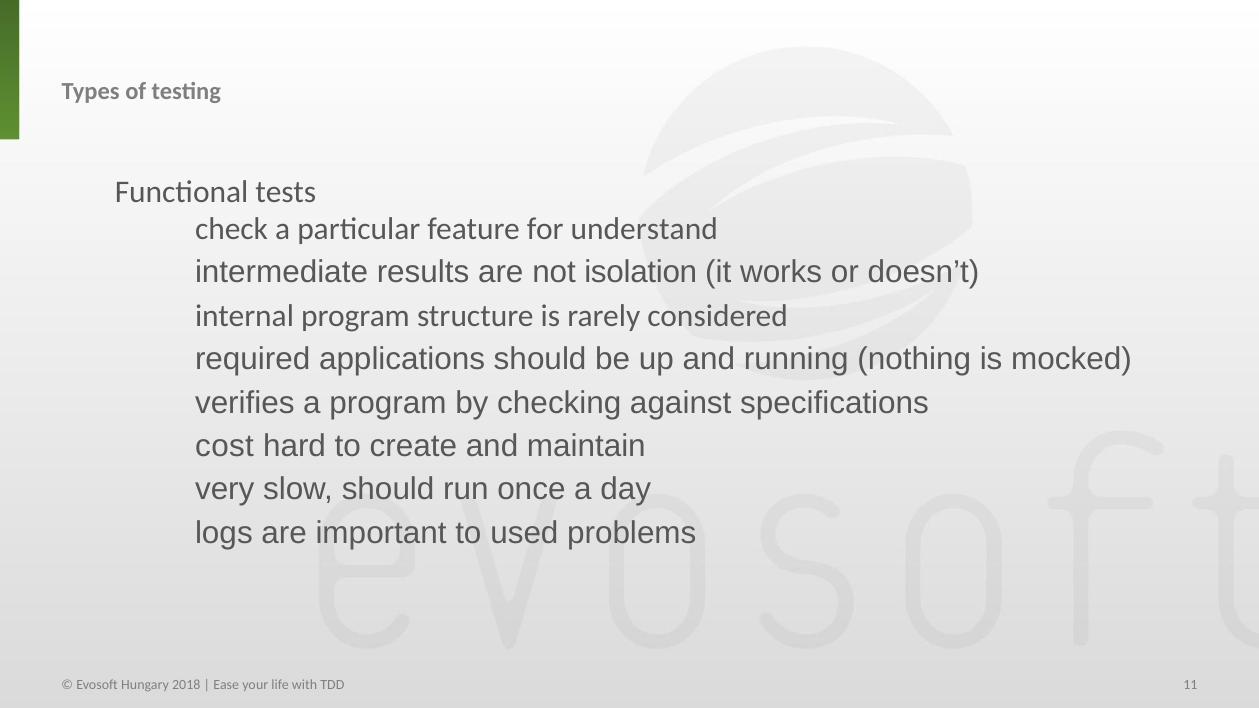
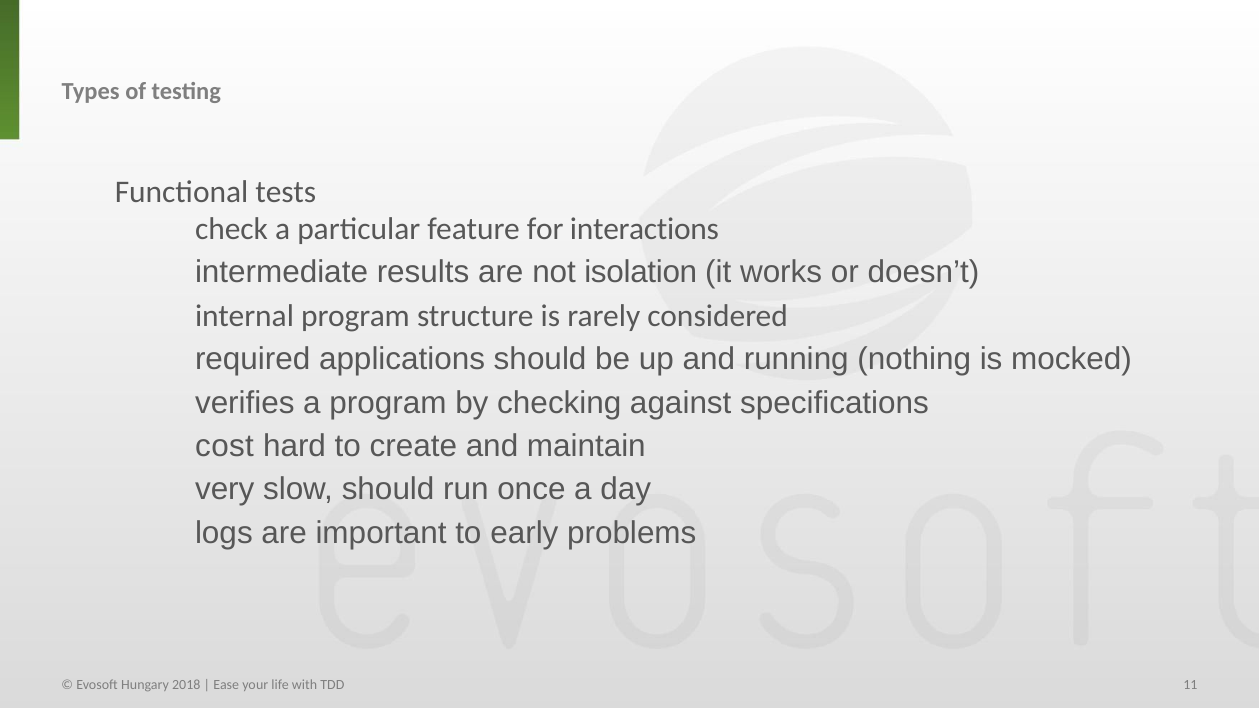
understand: understand -> interactions
used: used -> early
